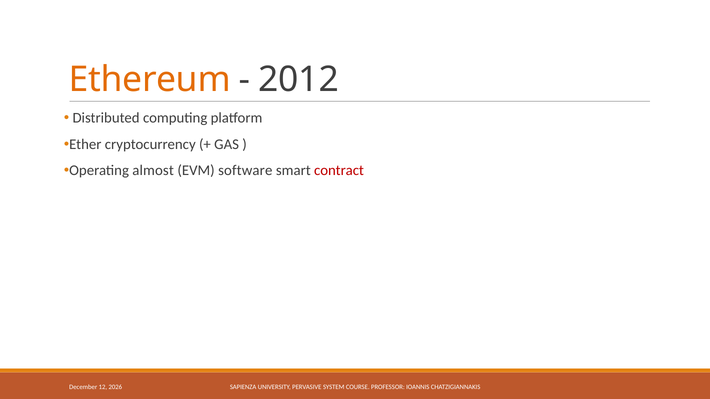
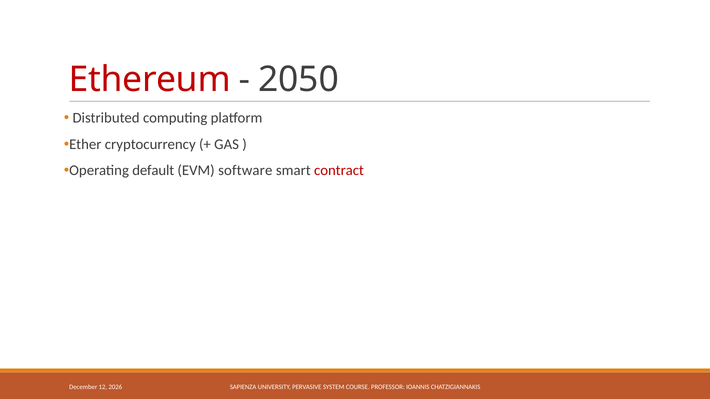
Ethereum colour: orange -> red
2012: 2012 -> 2050
almost: almost -> default
